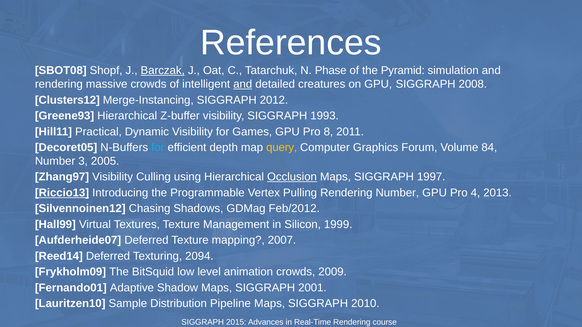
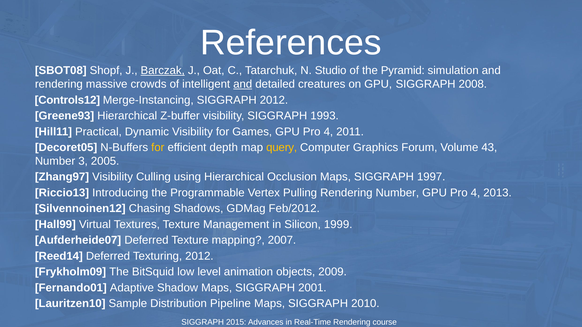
Phase: Phase -> Studio
Clusters12: Clusters12 -> Controls12
Games GPU Pro 8: 8 -> 4
for at (158, 148) colour: light blue -> yellow
84: 84 -> 43
Occlusion underline: present -> none
Riccio13 underline: present -> none
Texturing 2094: 2094 -> 2012
animation crowds: crowds -> objects
